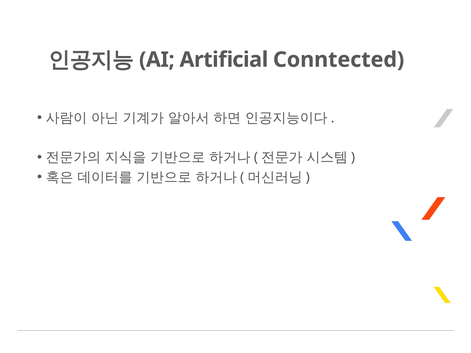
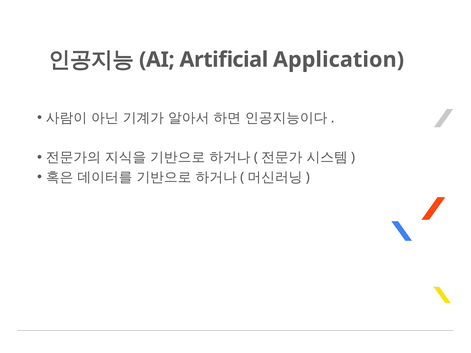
Conntected: Conntected -> Application
